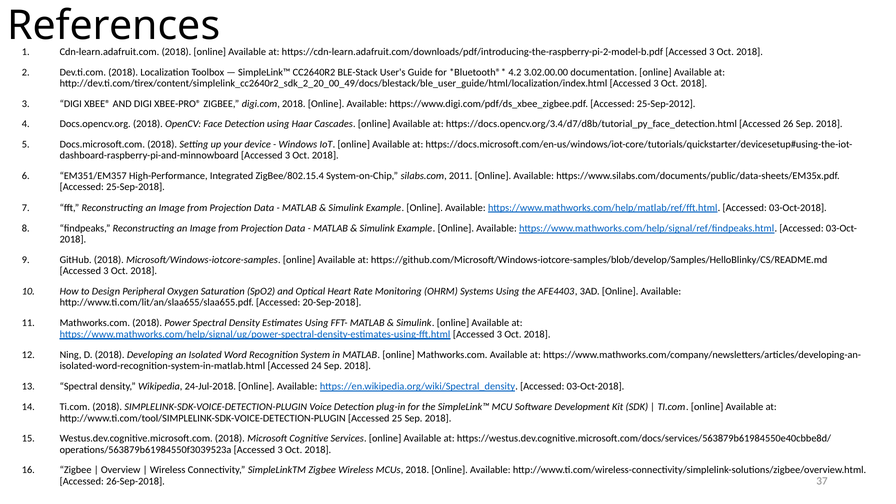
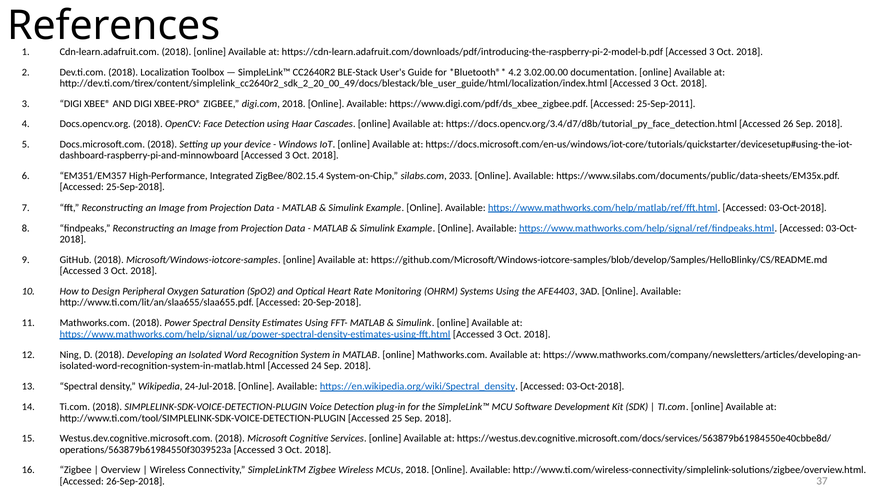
25-Sep-2012: 25-Sep-2012 -> 25-Sep-2011
2011: 2011 -> 2033
